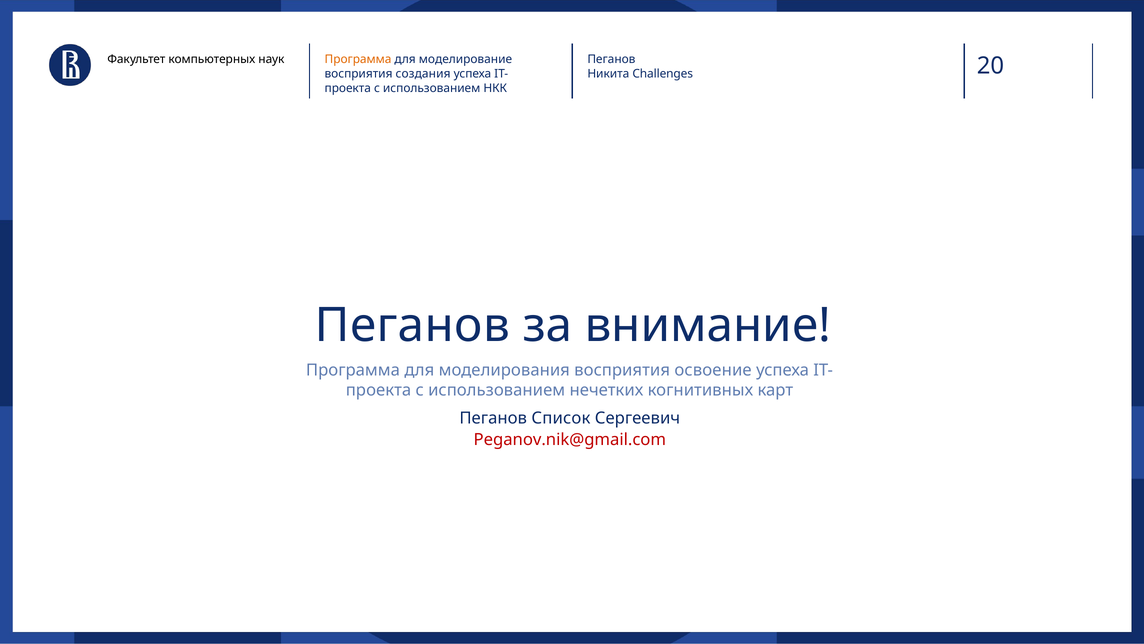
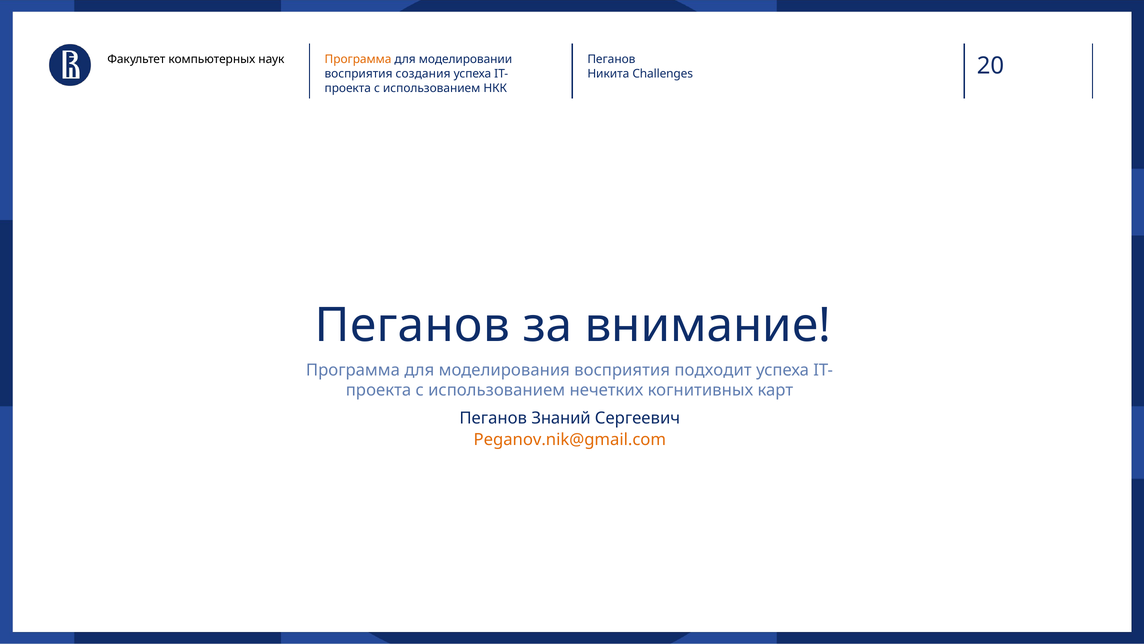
моделирование: моделирование -> моделировании
освоение: освоение -> подходит
Список: Список -> Знаний
Peganov.nik@gmail.com colour: red -> orange
